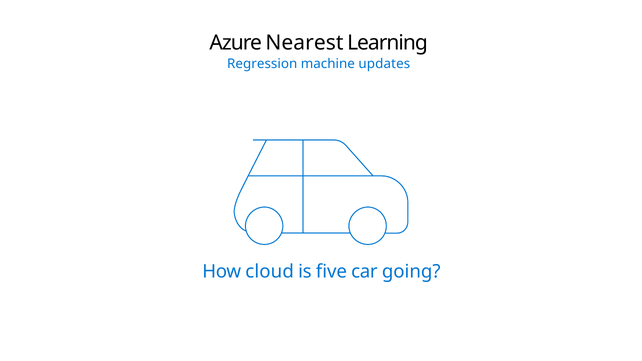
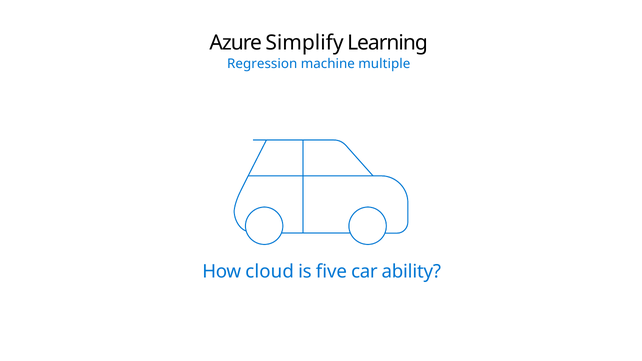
Nearest: Nearest -> Simplify
updates: updates -> multiple
going: going -> ability
